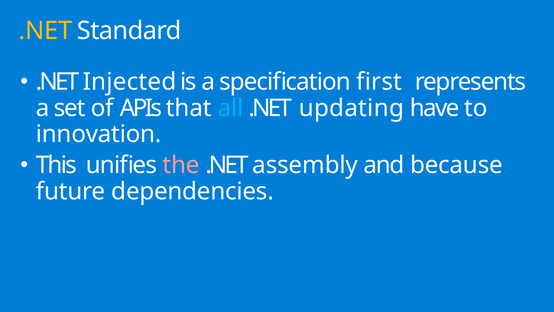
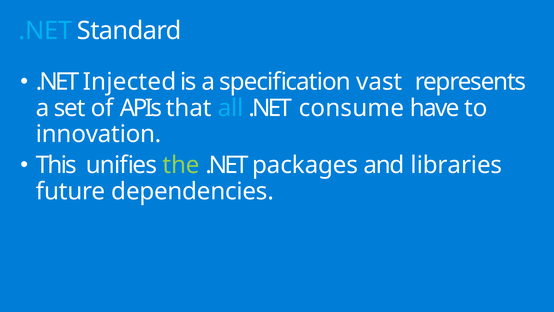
.NET at (45, 31) colour: yellow -> light blue
first: first -> vast
updating: updating -> consume
the colour: pink -> light green
assembly: assembly -> packages
because: because -> libraries
